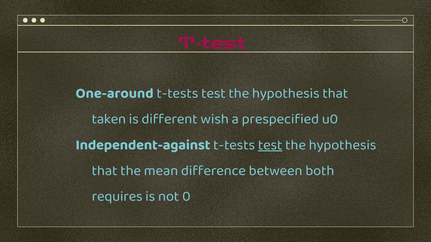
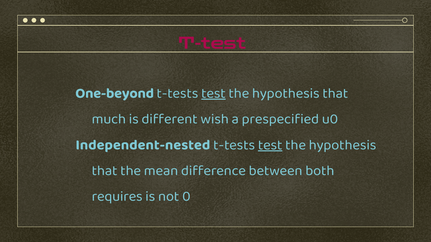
One-around: One-around -> One-beyond
test at (213, 93) underline: none -> present
taken: taken -> much
Independent-against: Independent-against -> Independent-nested
